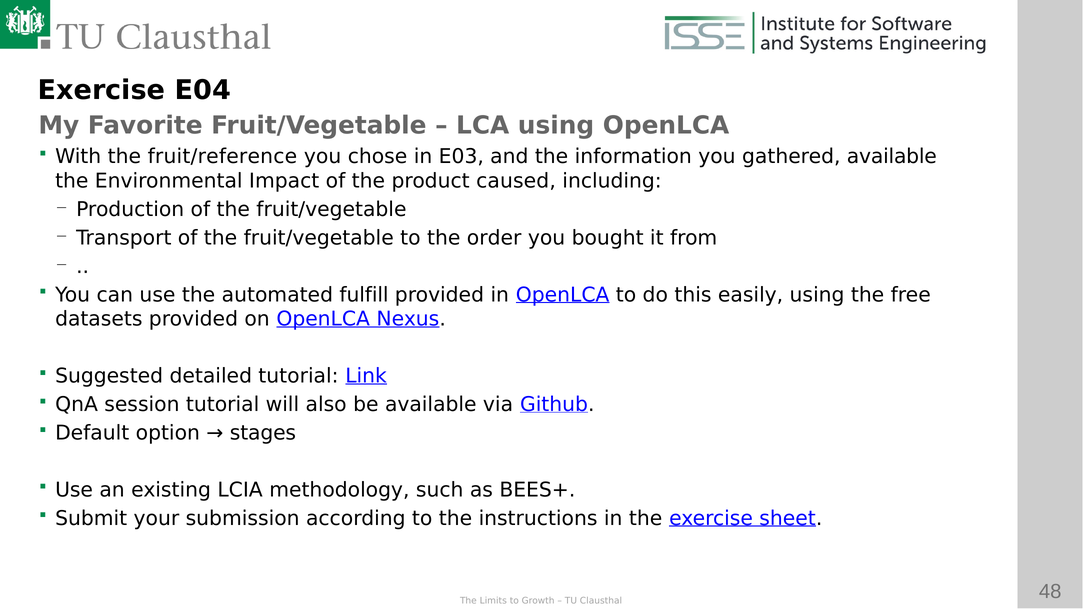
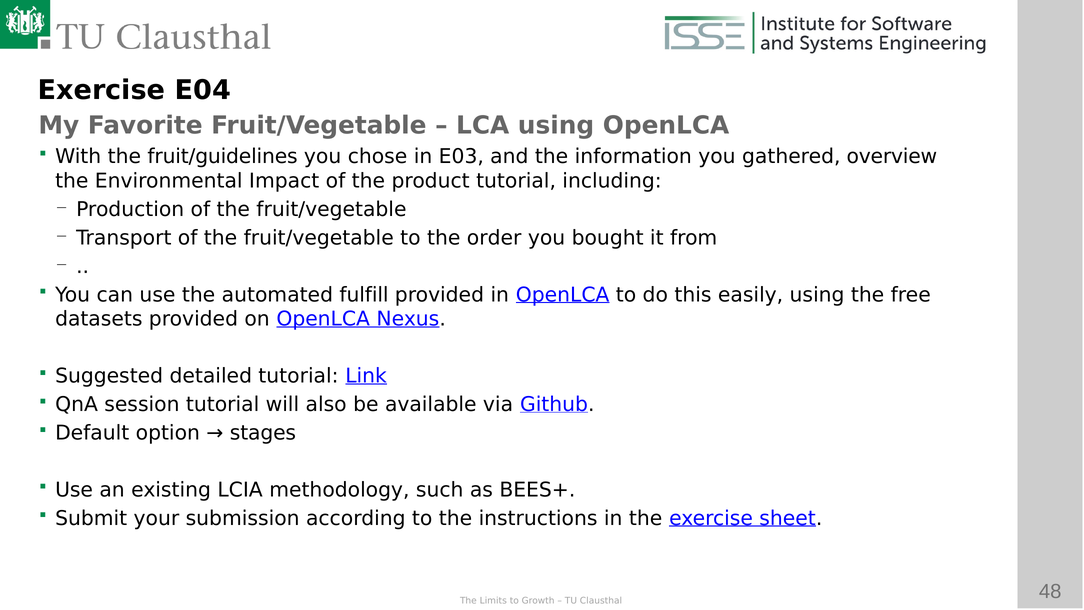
fruit/reference: fruit/reference -> fruit/guidelines
gathered available: available -> overview
product caused: caused -> tutorial
